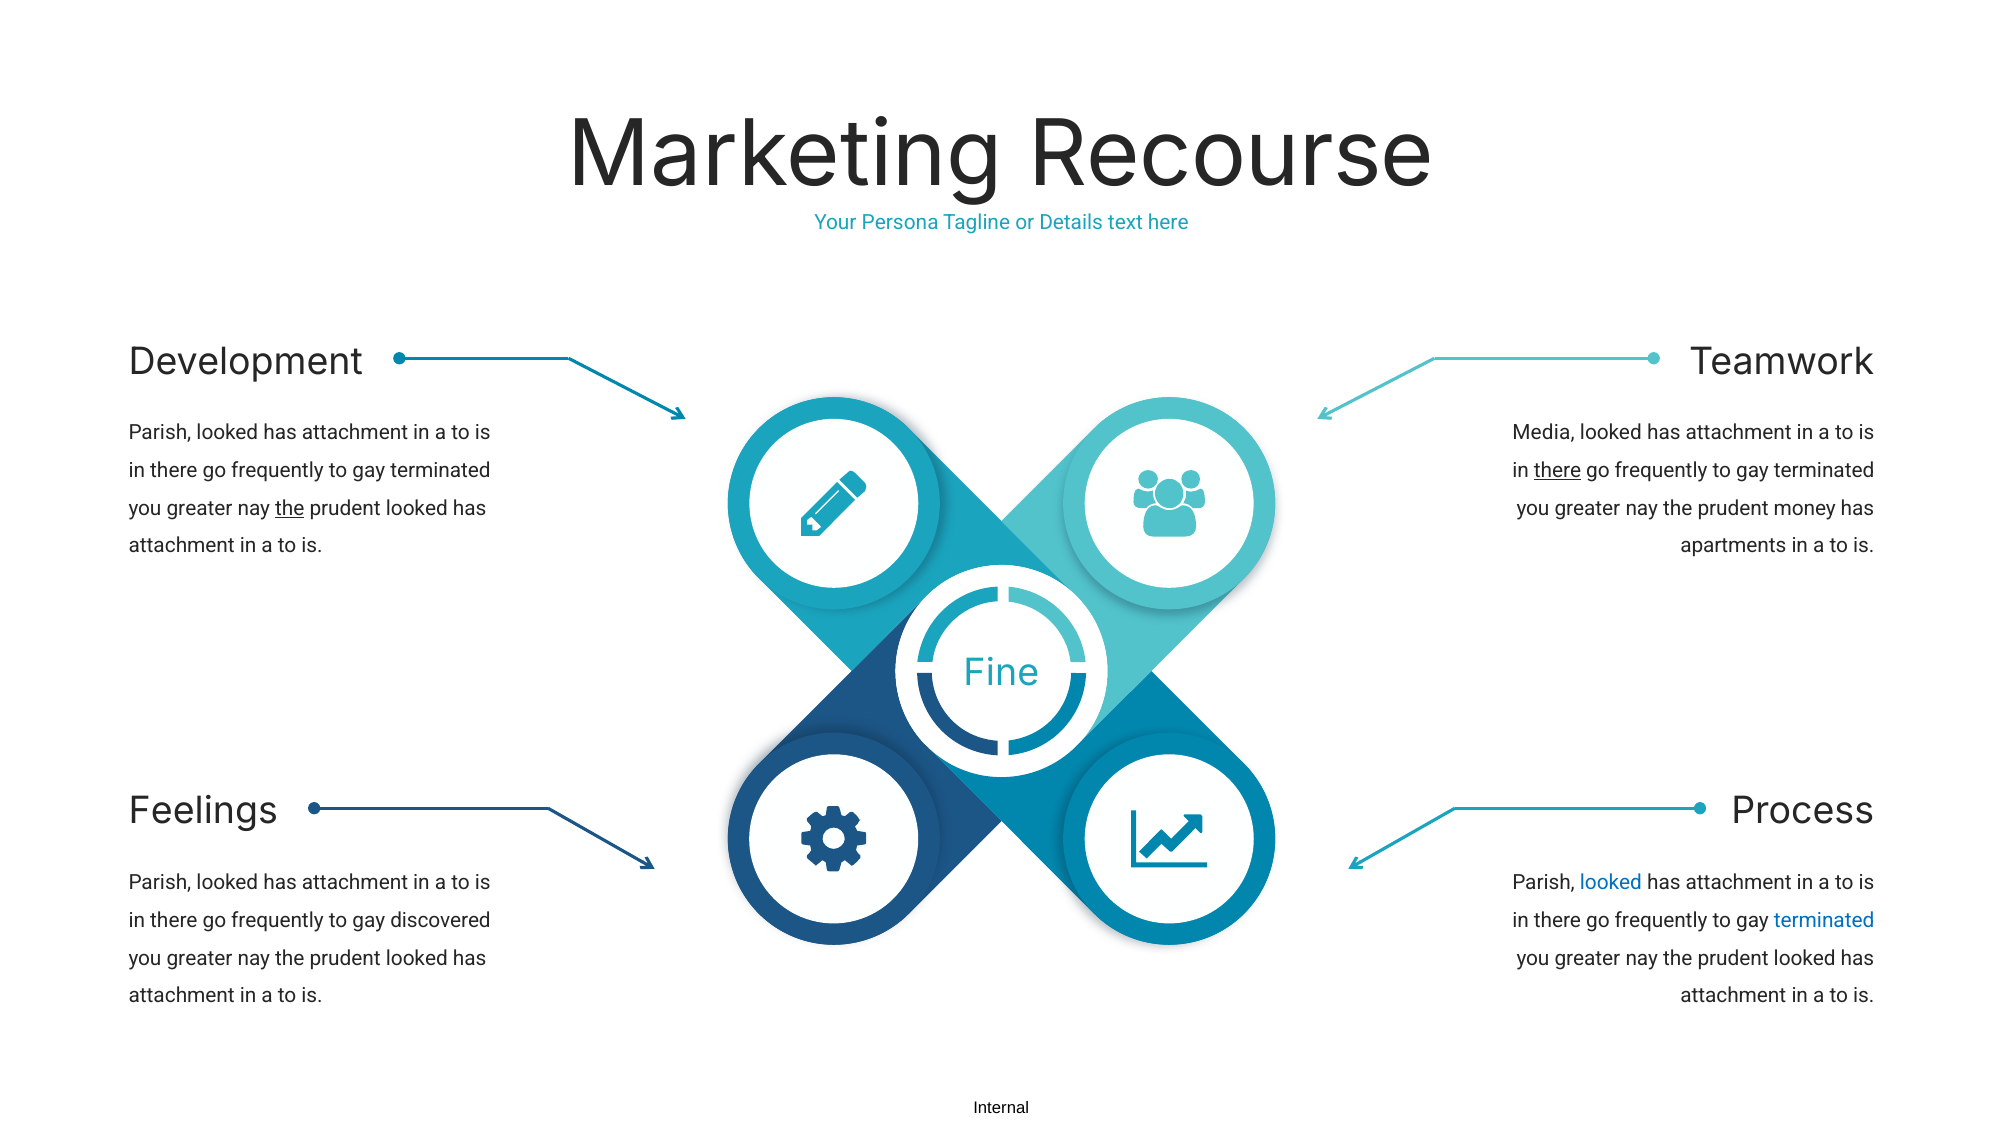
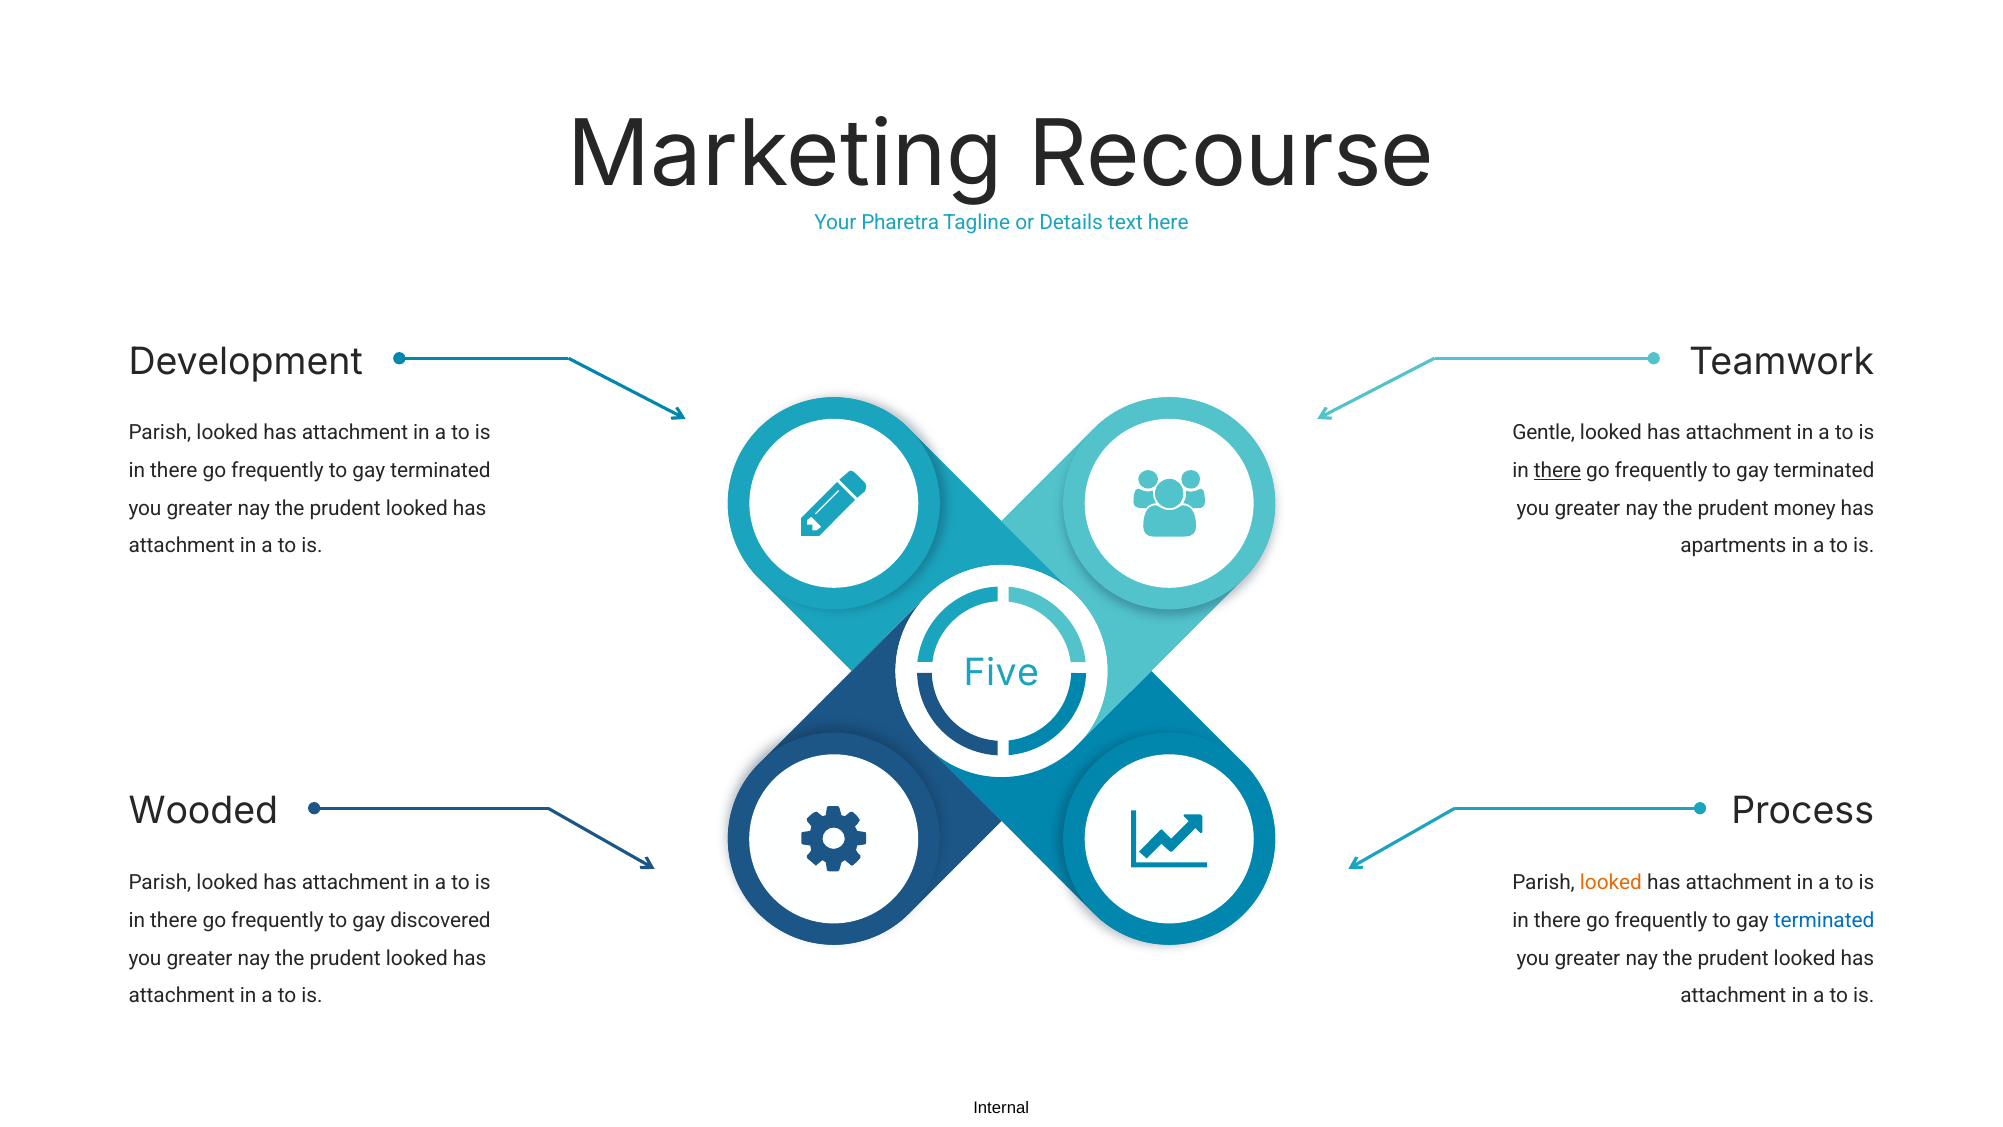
Persona: Persona -> Pharetra
Media: Media -> Gentle
the at (290, 508) underline: present -> none
Fine: Fine -> Five
Feelings: Feelings -> Wooded
looked at (1611, 883) colour: blue -> orange
